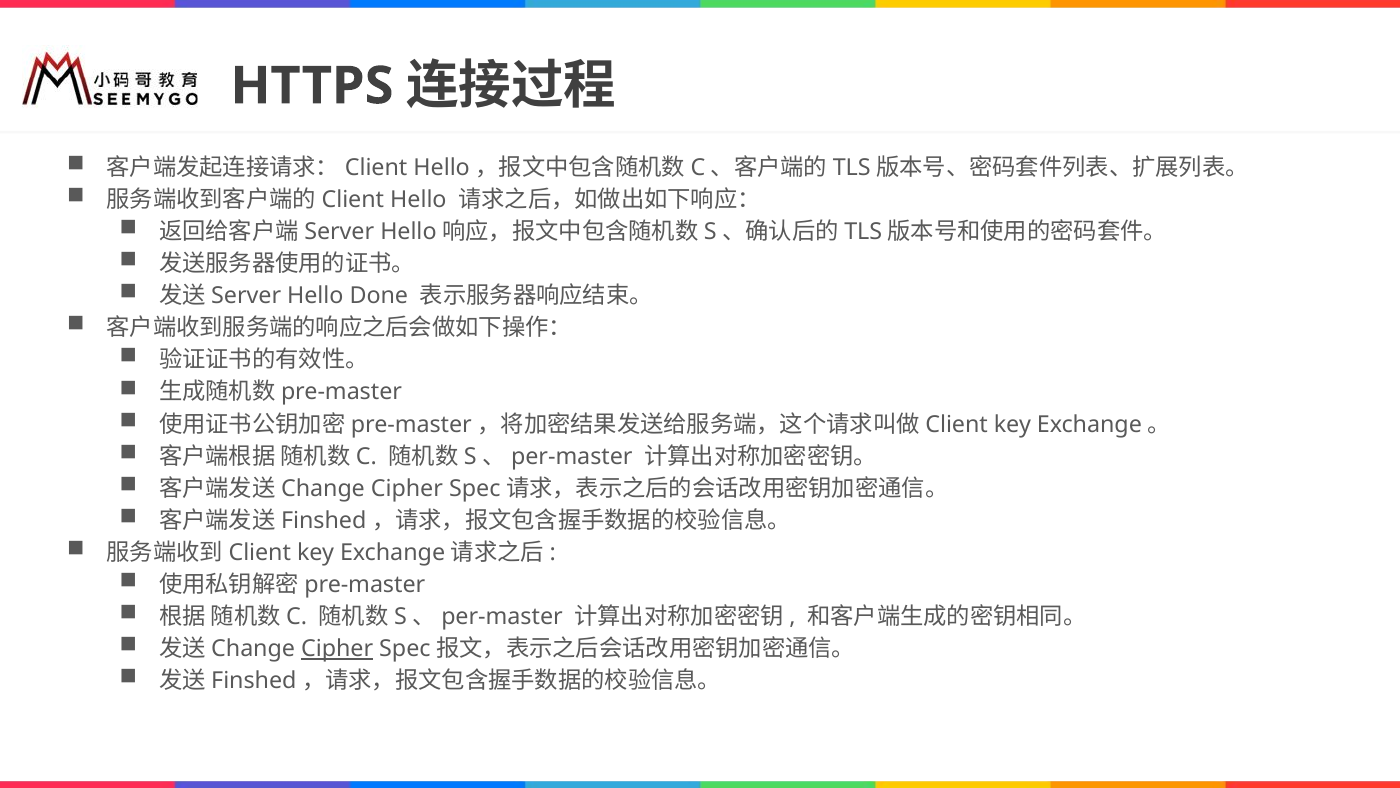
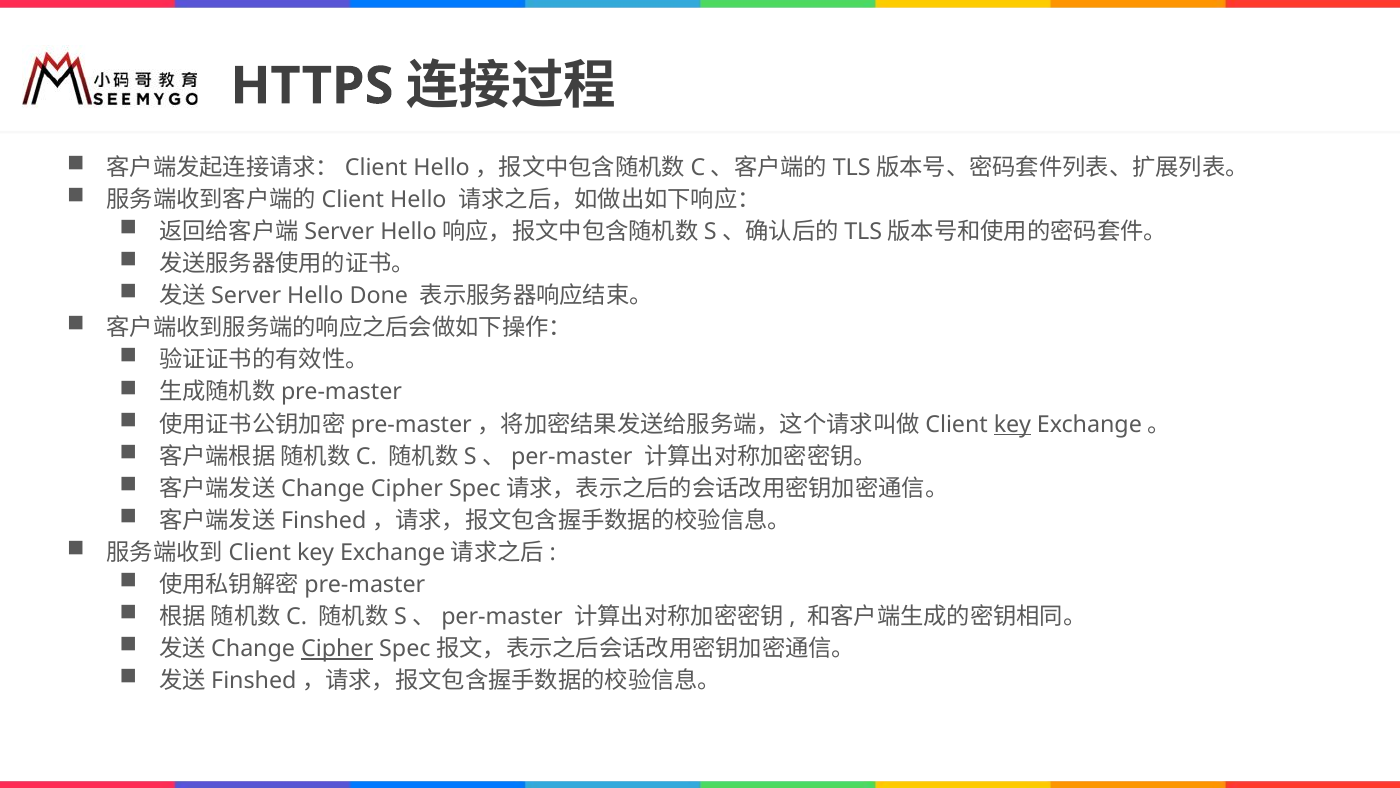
key at (1012, 424) underline: none -> present
